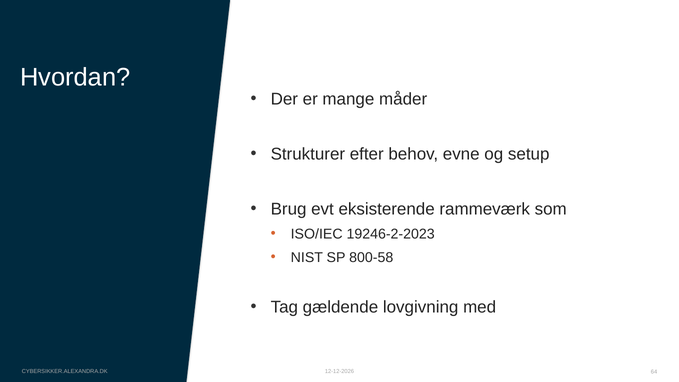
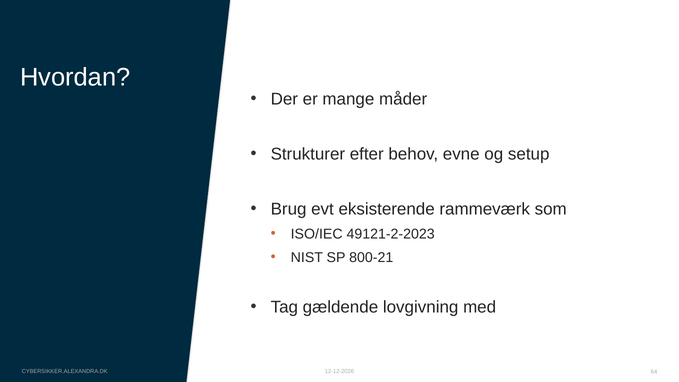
19246-2-2023: 19246-2-2023 -> 49121-2-2023
800-58: 800-58 -> 800-21
